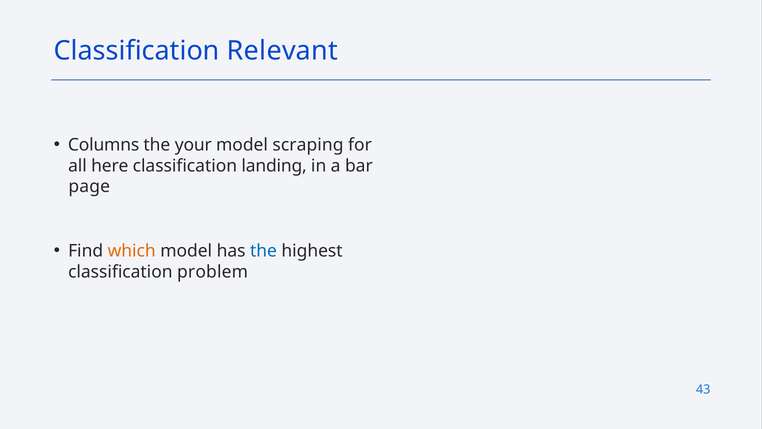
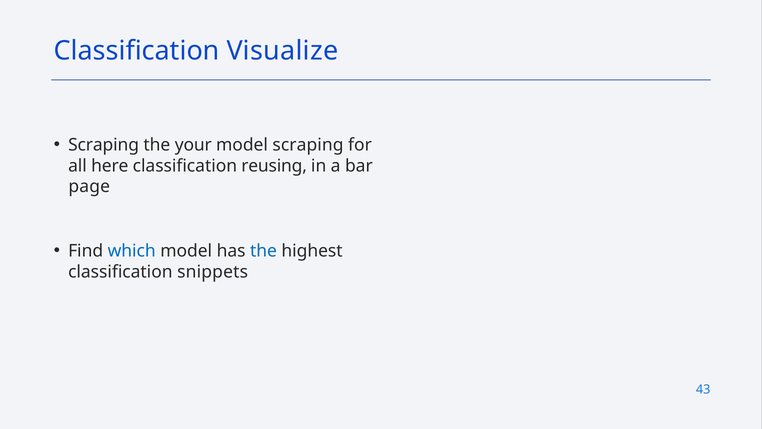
Relevant: Relevant -> Visualize
Columns at (104, 145): Columns -> Scraping
landing: landing -> reusing
which colour: orange -> blue
problem: problem -> snippets
